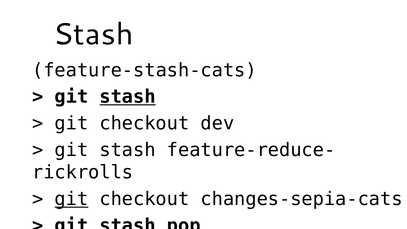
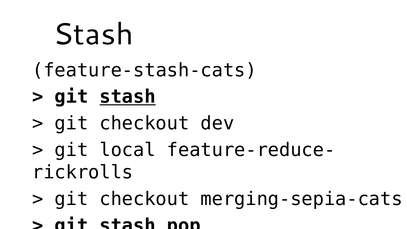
stash at (128, 150): stash -> local
git at (71, 199) underline: present -> none
changes-sepia-cats: changes-sepia-cats -> merging-sepia-cats
